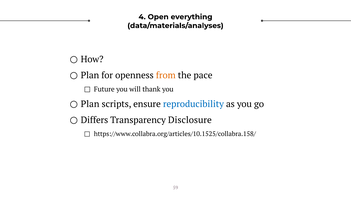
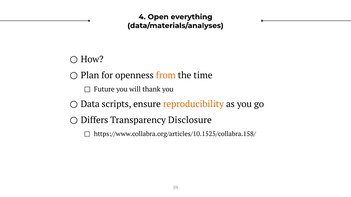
pace: pace -> time
Plan at (90, 104): Plan -> Data
reproducibility colour: blue -> orange
